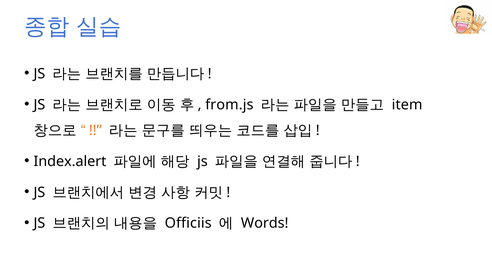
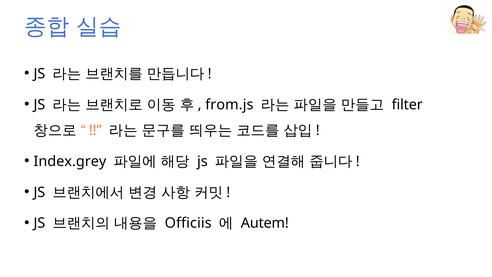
item: item -> filter
Index.alert: Index.alert -> Index.grey
Words: Words -> Autem
